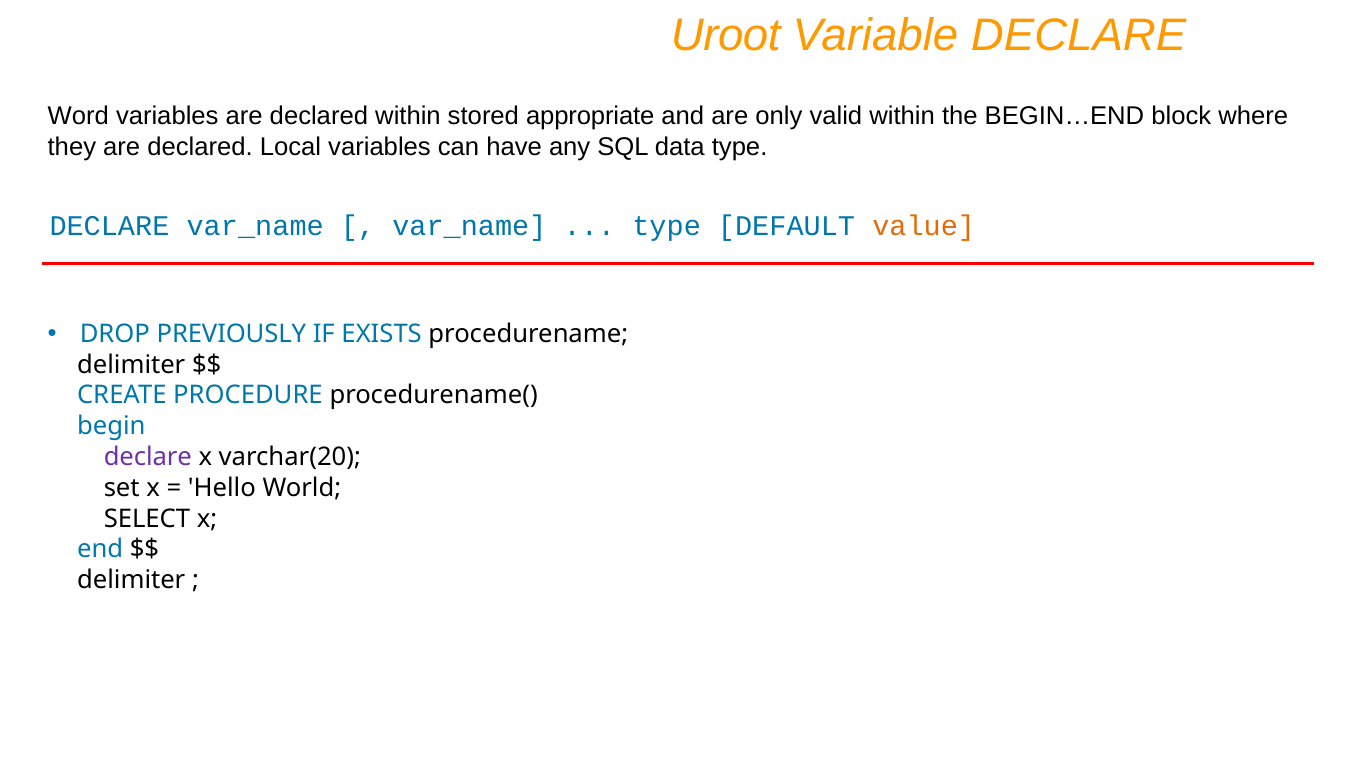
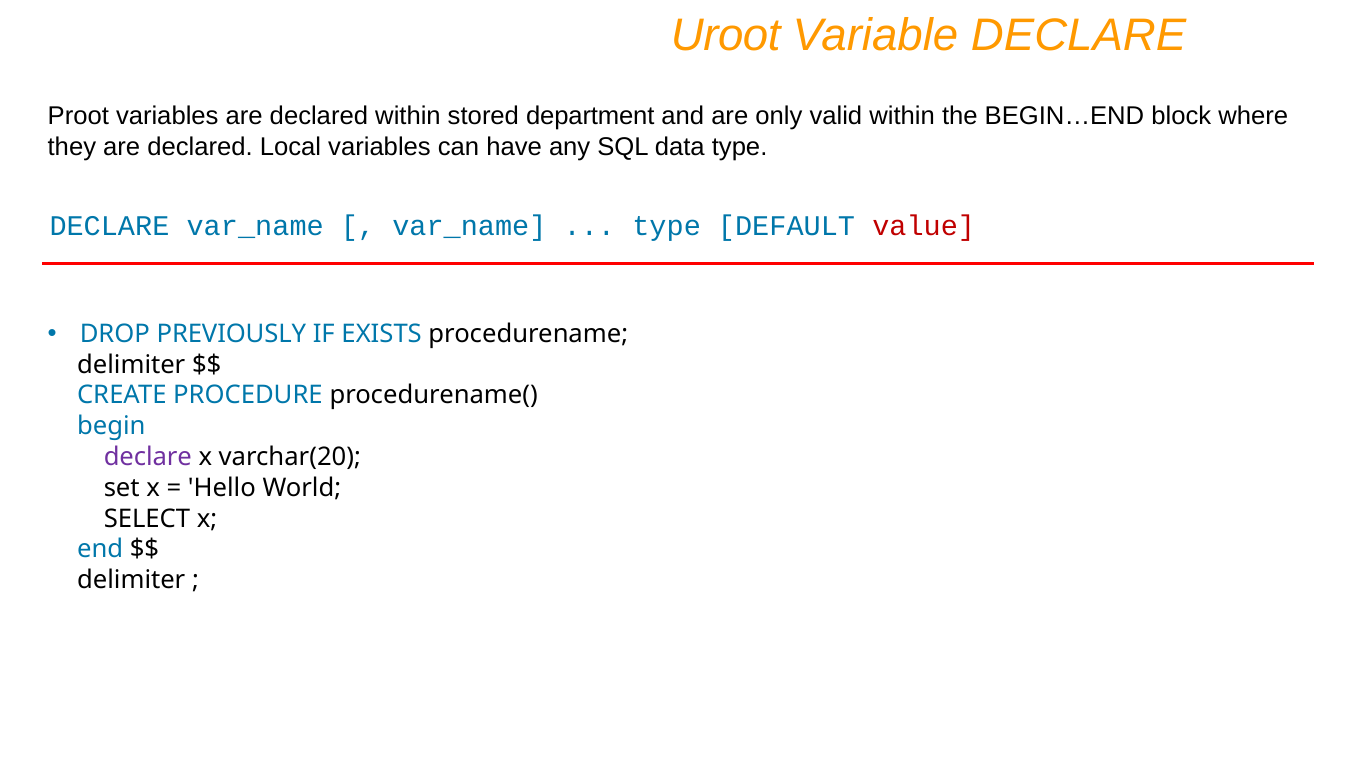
Word: Word -> Proot
appropriate: appropriate -> department
value colour: orange -> red
